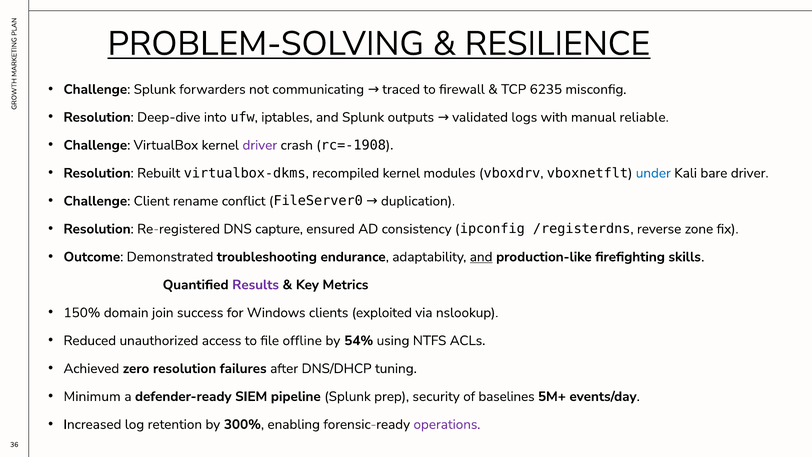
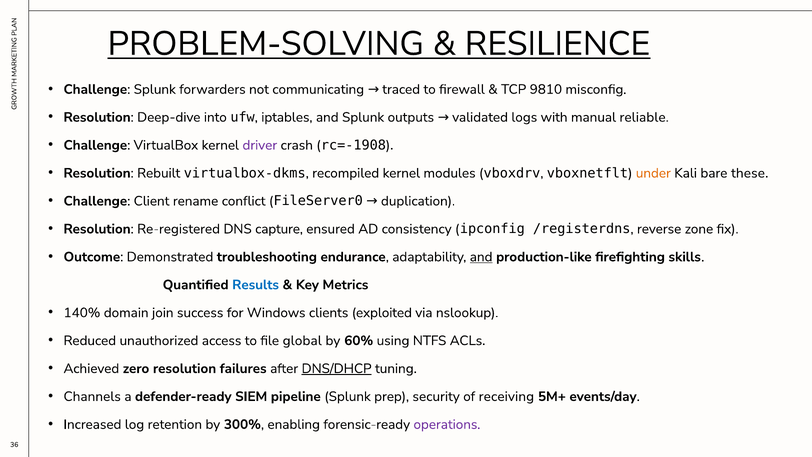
6235: 6235 -> 9810
under colour: blue -> orange
bare driver: driver -> these
Results colour: purple -> blue
150%: 150% -> 140%
offline: offline -> global
54%: 54% -> 60%
DNS/DHCP underline: none -> present
Minimum: Minimum -> Channels
baselines: baselines -> receiving
